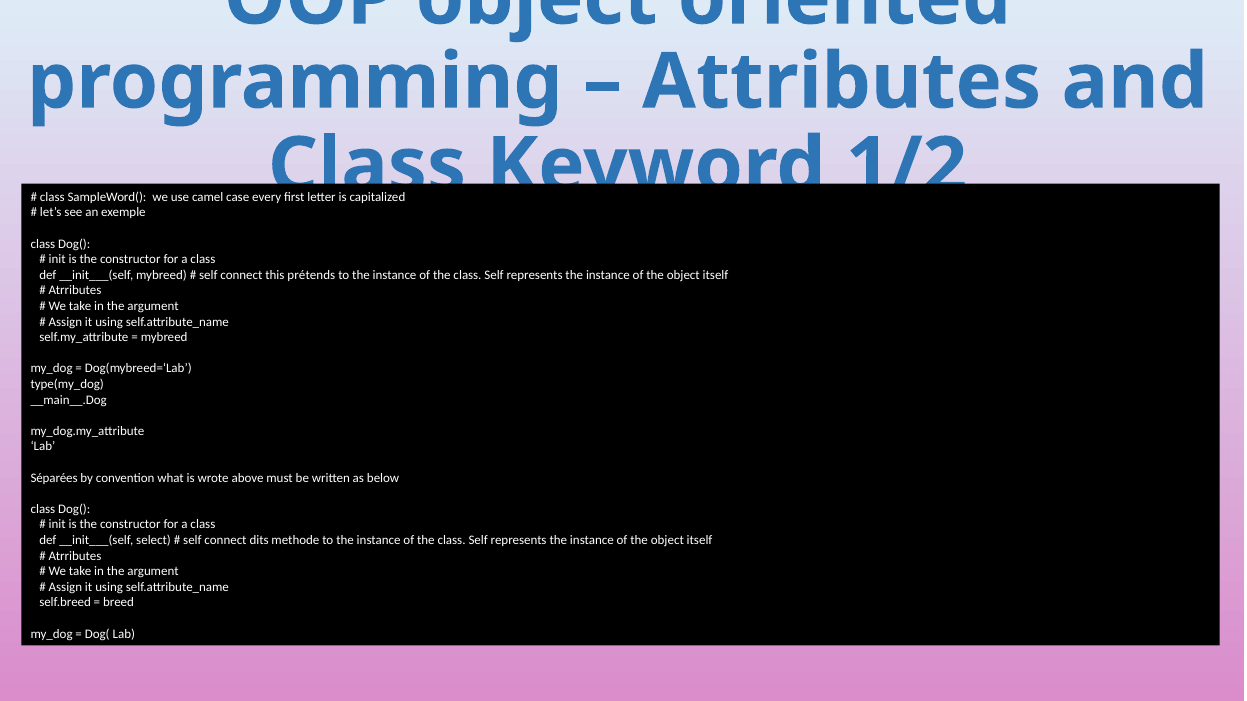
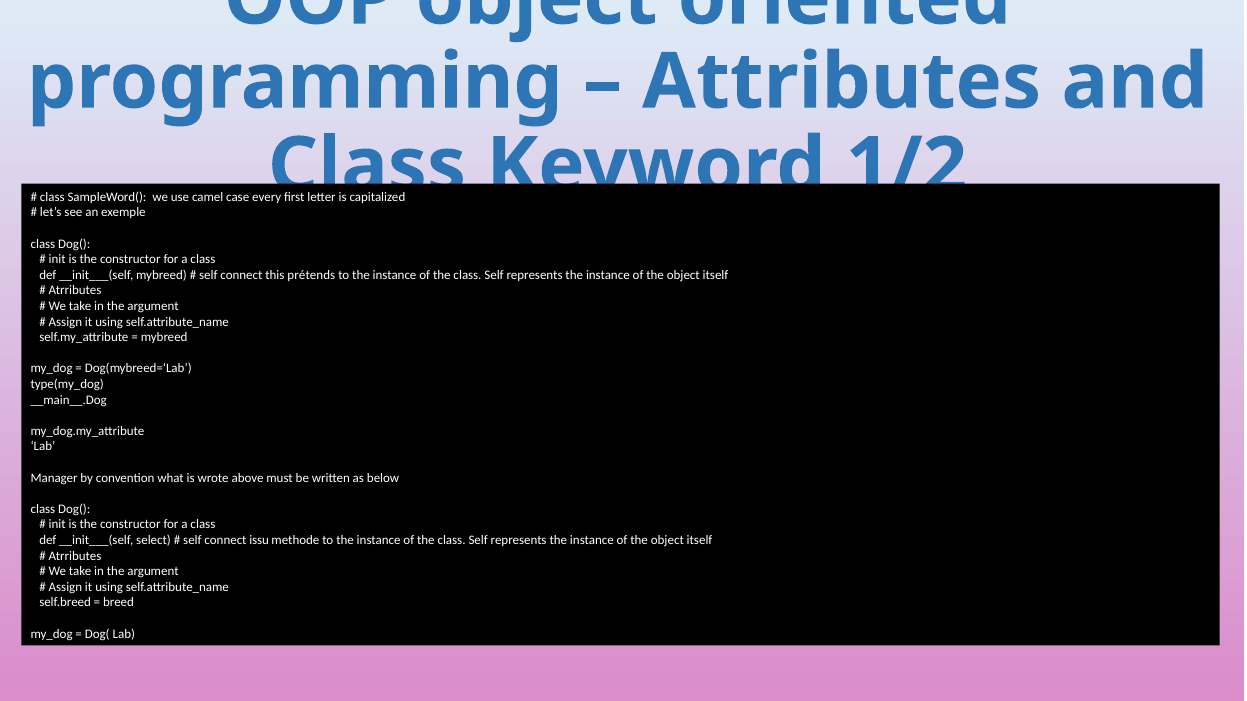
Séparées: Séparées -> Manager
dits: dits -> issu
